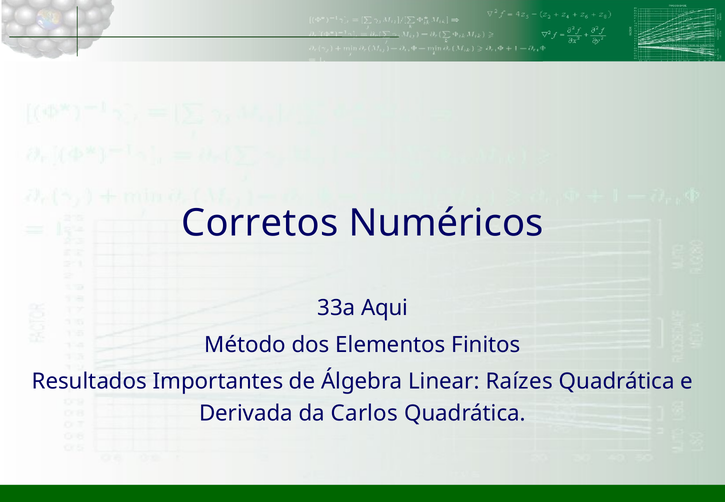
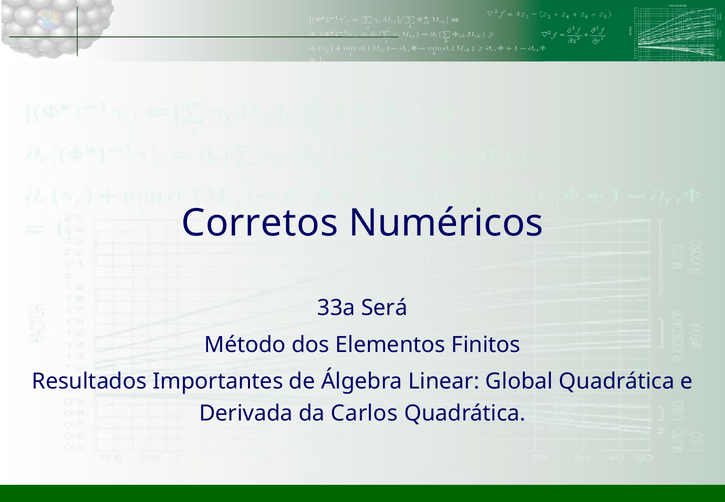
Aqui: Aqui -> Será
Raízes: Raízes -> Global
